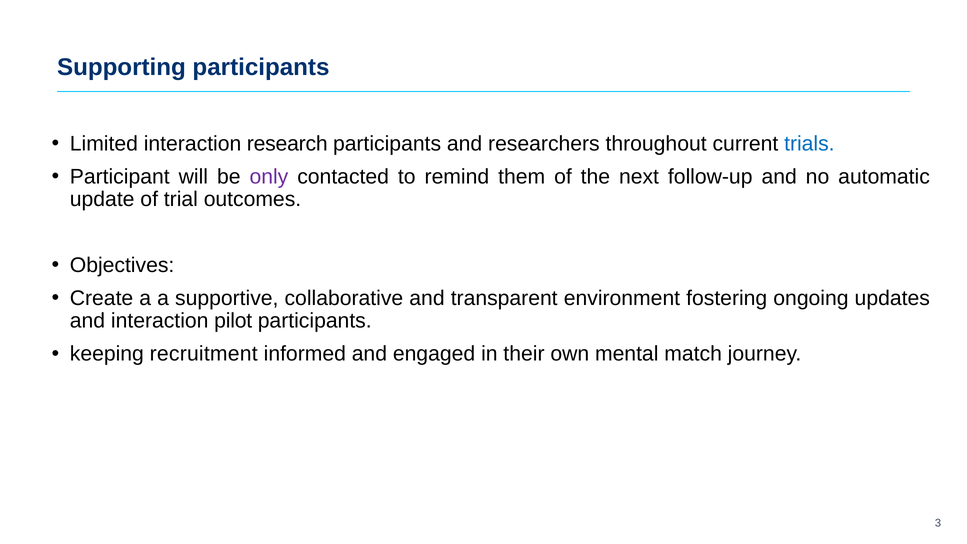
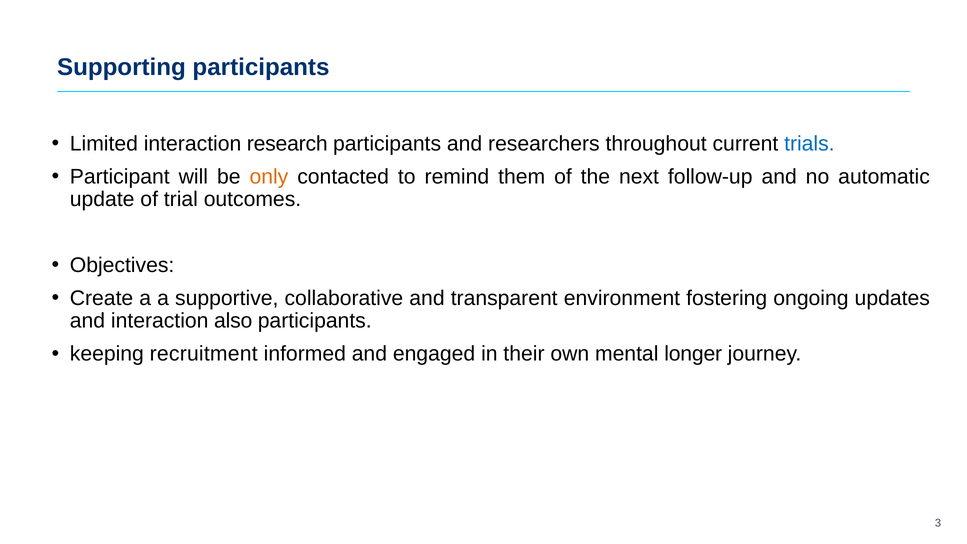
only colour: purple -> orange
pilot: pilot -> also
match: match -> longer
